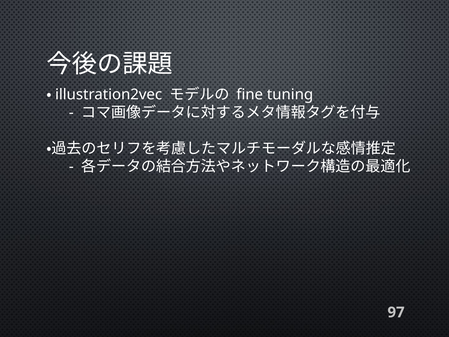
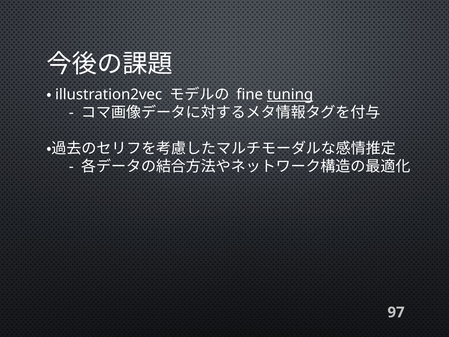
tuning underline: none -> present
